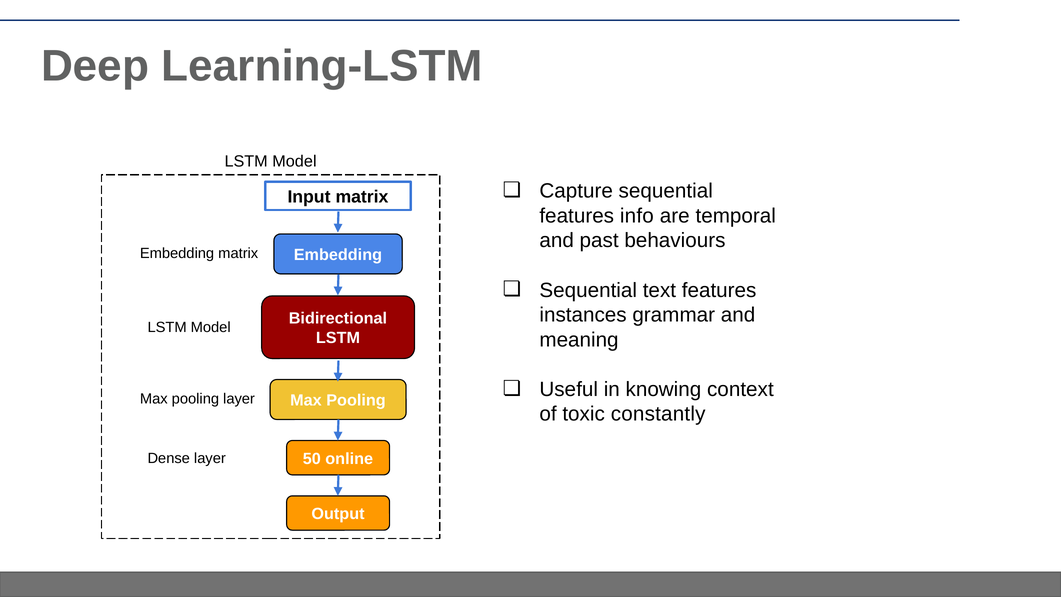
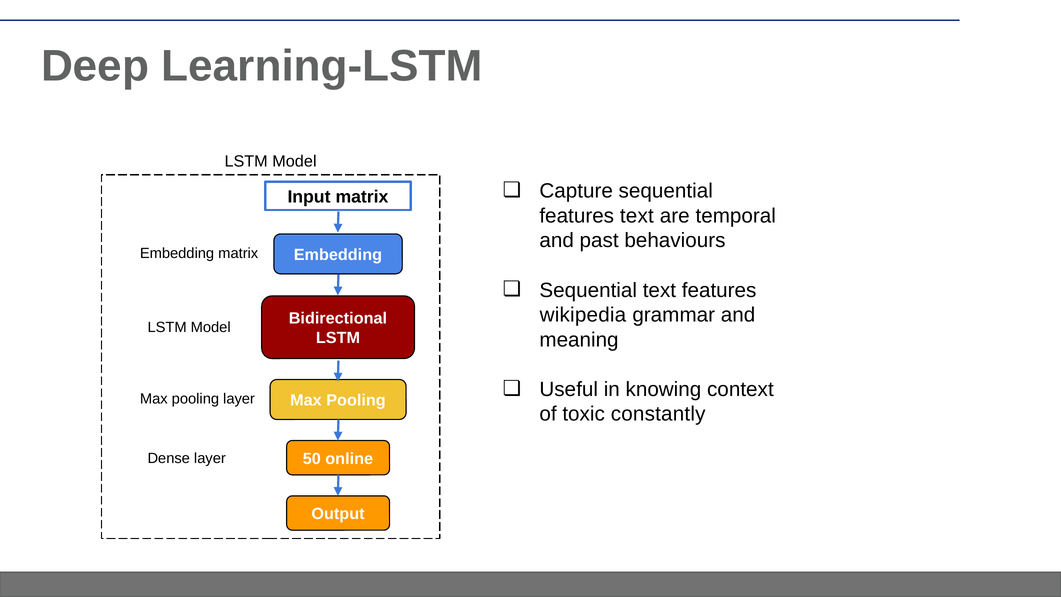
features info: info -> text
instances: instances -> wikipedia
